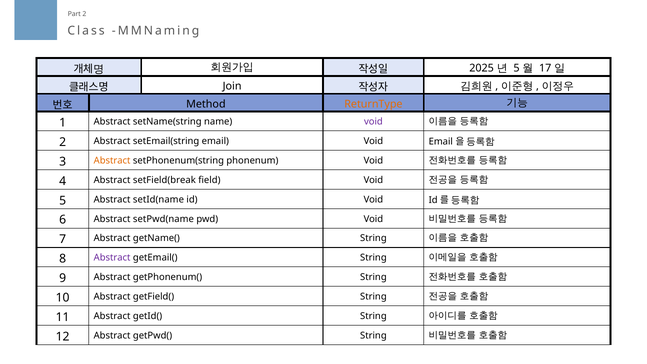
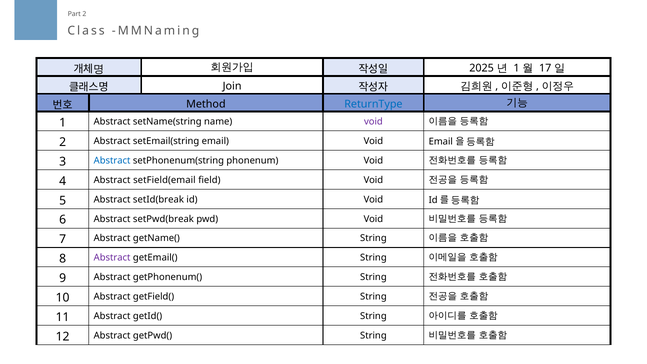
5 at (517, 68): 5 -> 1
ReturnType colour: orange -> blue
Abstract at (112, 161) colour: orange -> blue
setField(break: setField(break -> setField(email
setId(name: setId(name -> setId(break
setPwd(name: setPwd(name -> setPwd(break
